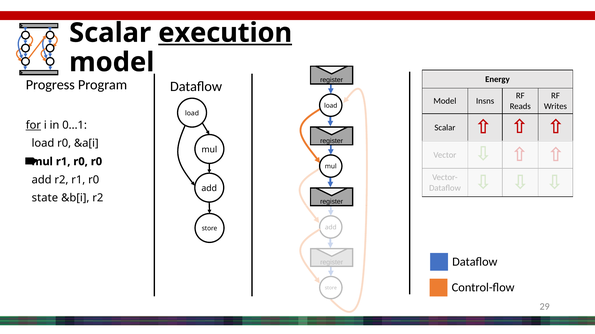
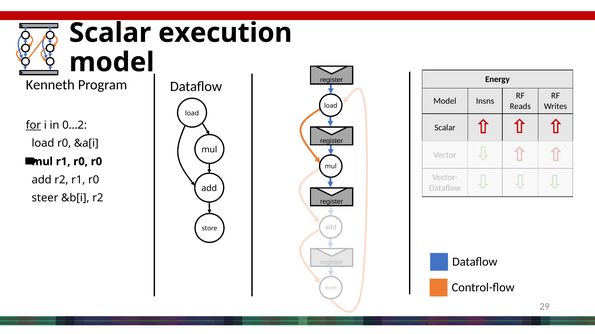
execution underline: present -> none
Progress: Progress -> Kenneth
0...1: 0...1 -> 0...2
state: state -> steer
